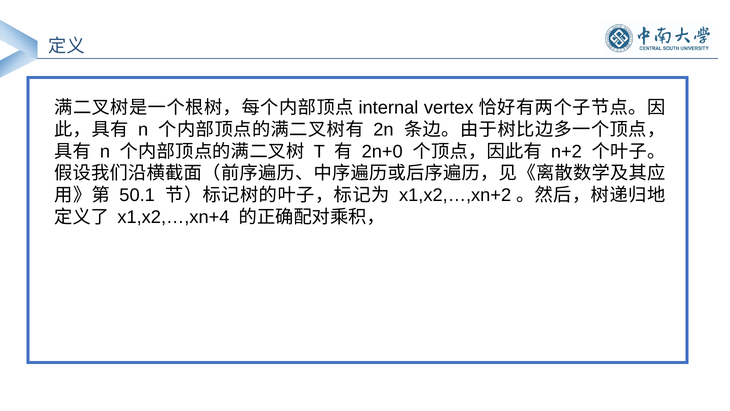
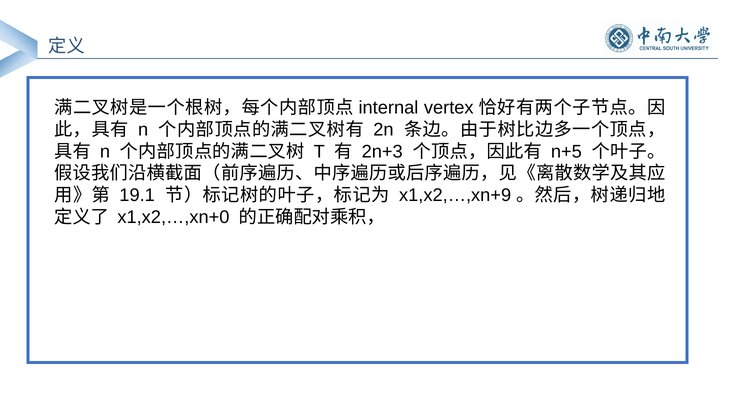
2n+0: 2n+0 -> 2n+3
n+2: n+2 -> n+5
50.1: 50.1 -> 19.1
x1,x2,…,xn+2: x1,x2,…,xn+2 -> x1,x2,…,xn+9
x1,x2,…,xn+4: x1,x2,…,xn+4 -> x1,x2,…,xn+0
